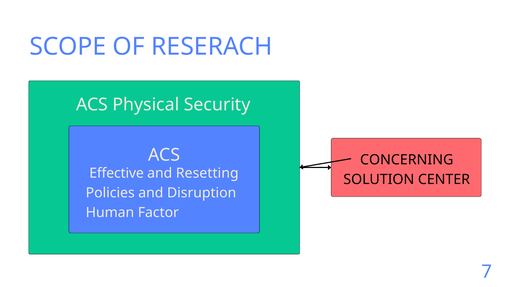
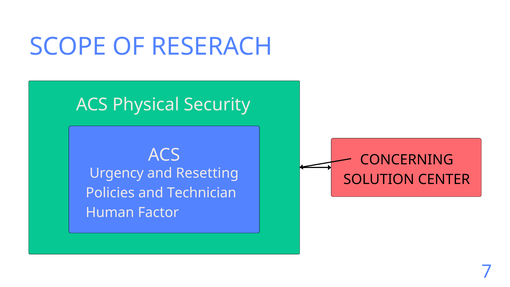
Effective: Effective -> Urgency
Disruption: Disruption -> Technician
